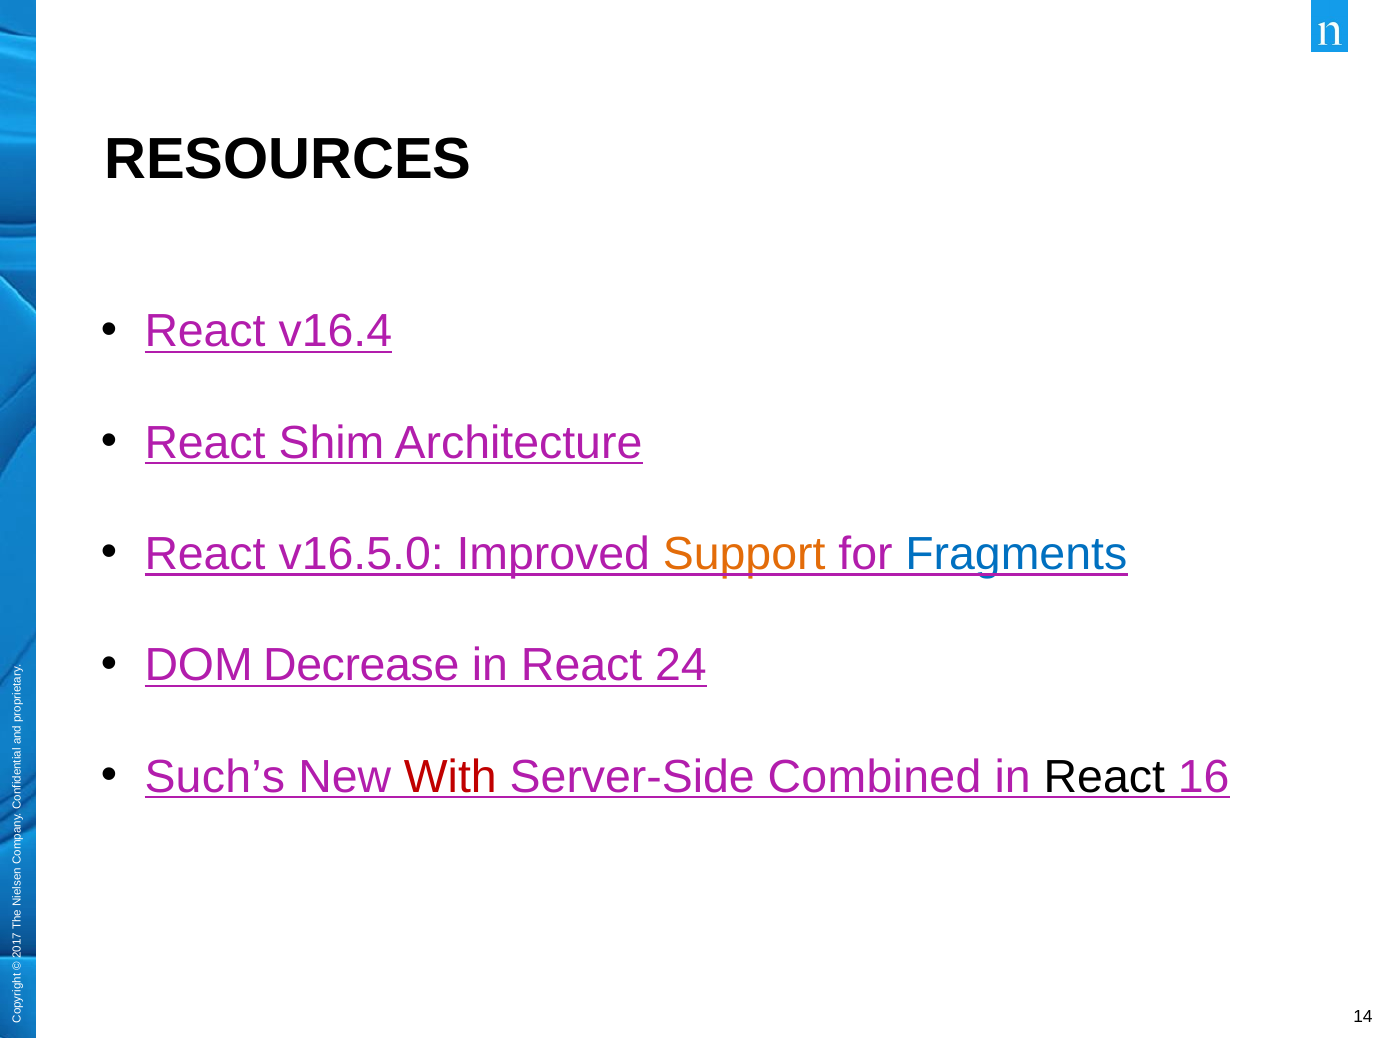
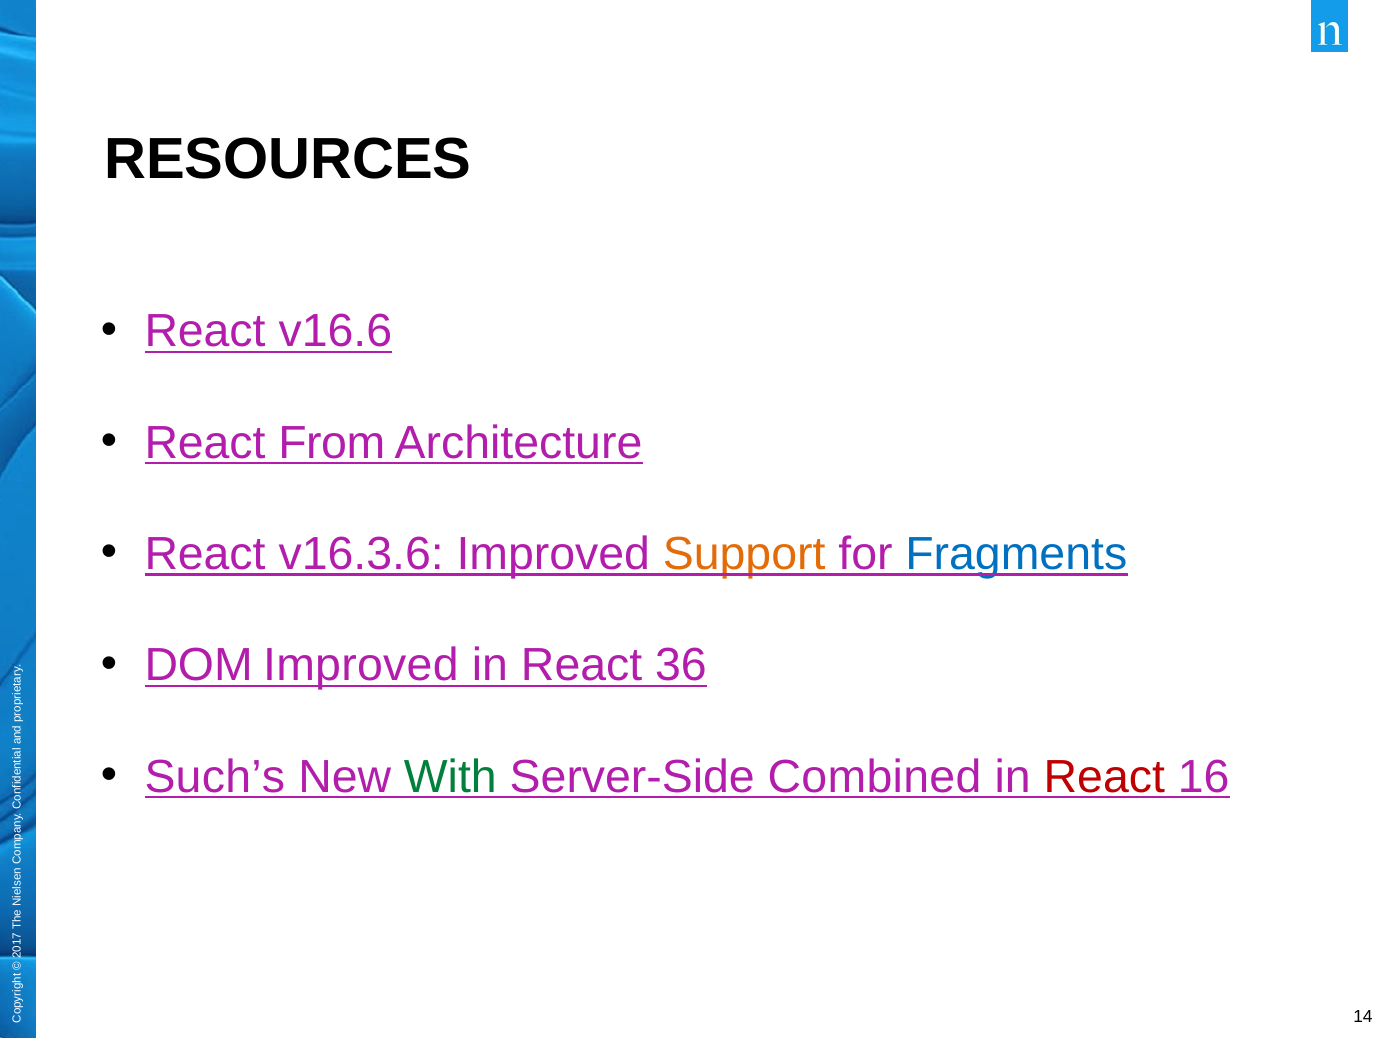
v16.4: v16.4 -> v16.6
Shim: Shim -> From
v16.5.0: v16.5.0 -> v16.3.6
DOM Decrease: Decrease -> Improved
24: 24 -> 36
With colour: red -> green
React at (1104, 777) colour: black -> red
